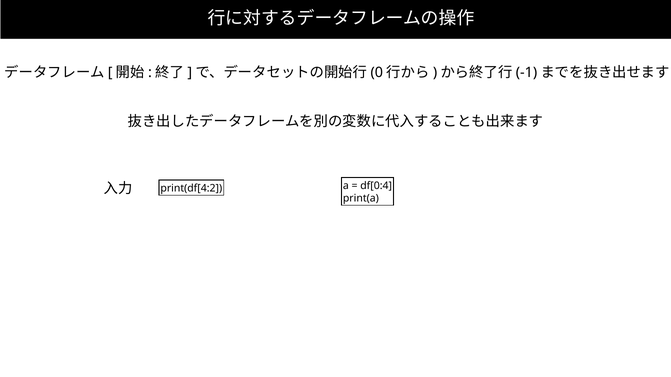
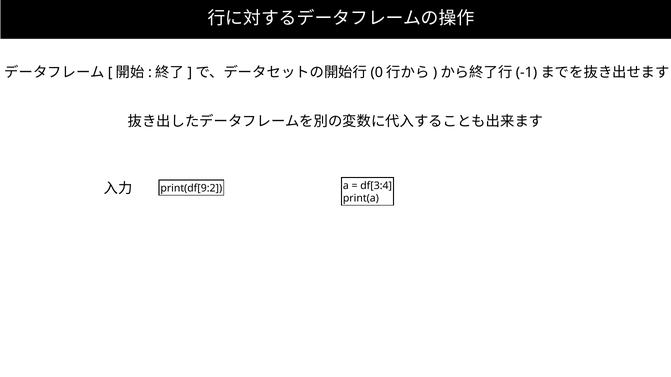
print(df[4:2: print(df[4:2 -> print(df[9:2
df[0:4: df[0:4 -> df[3:4
